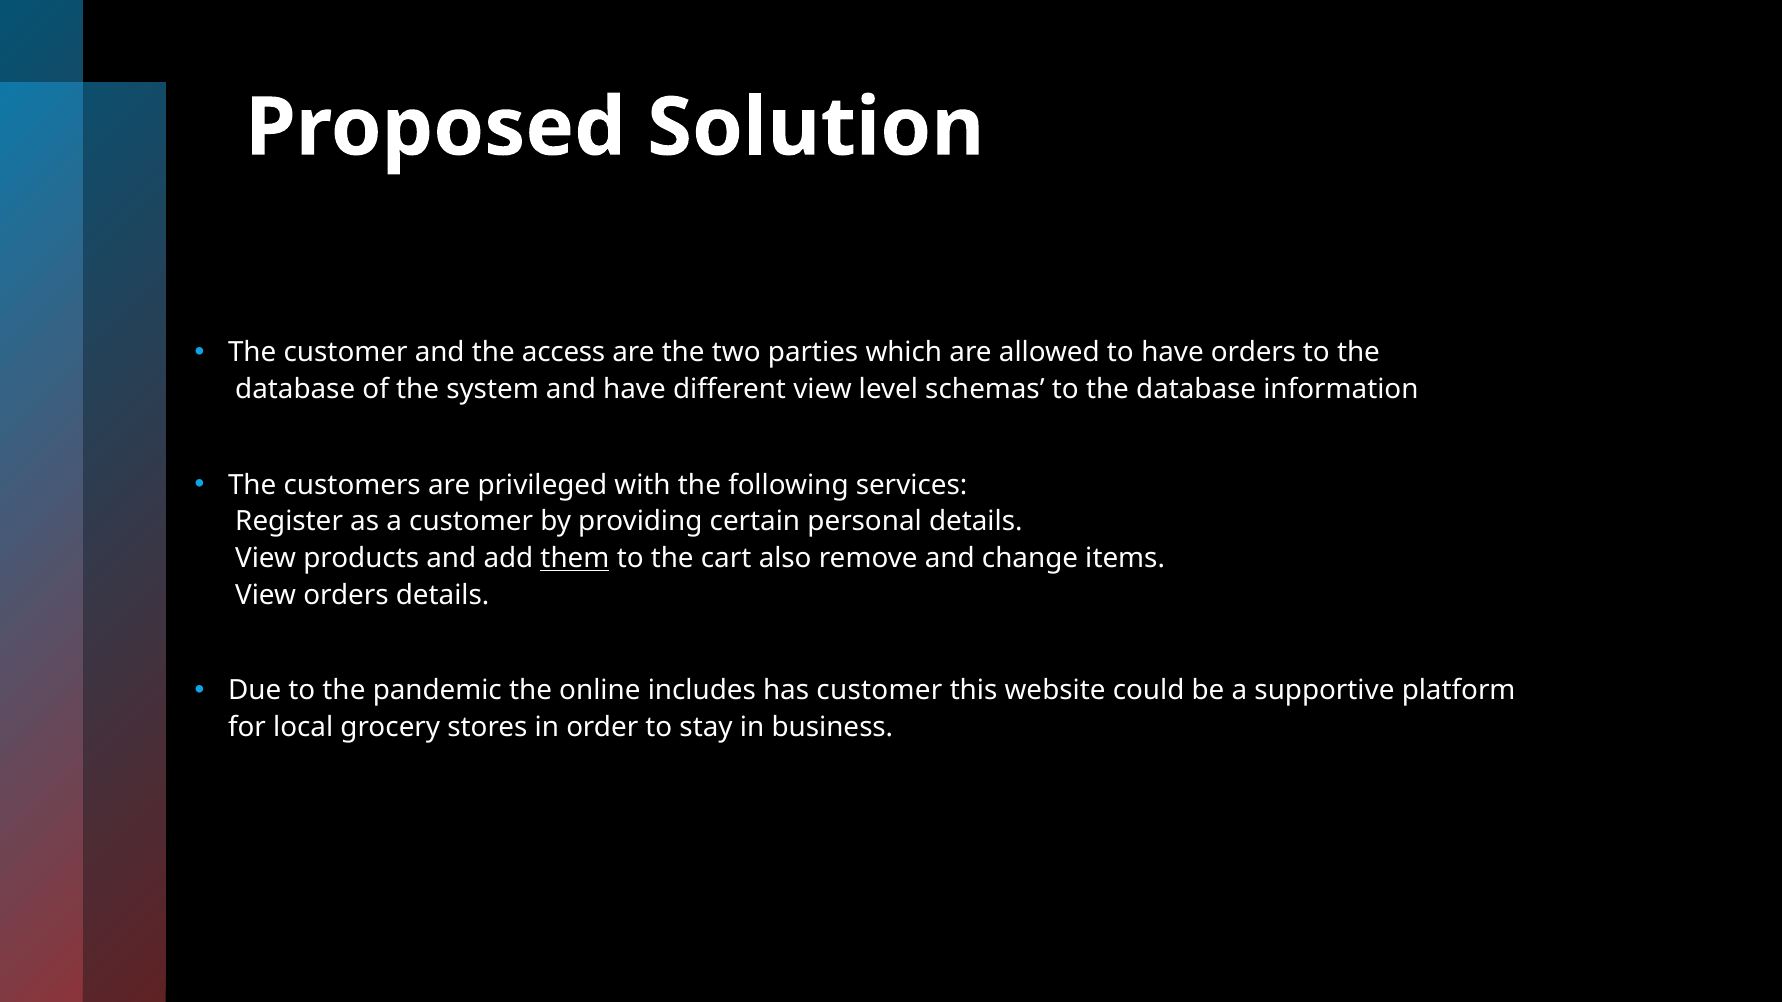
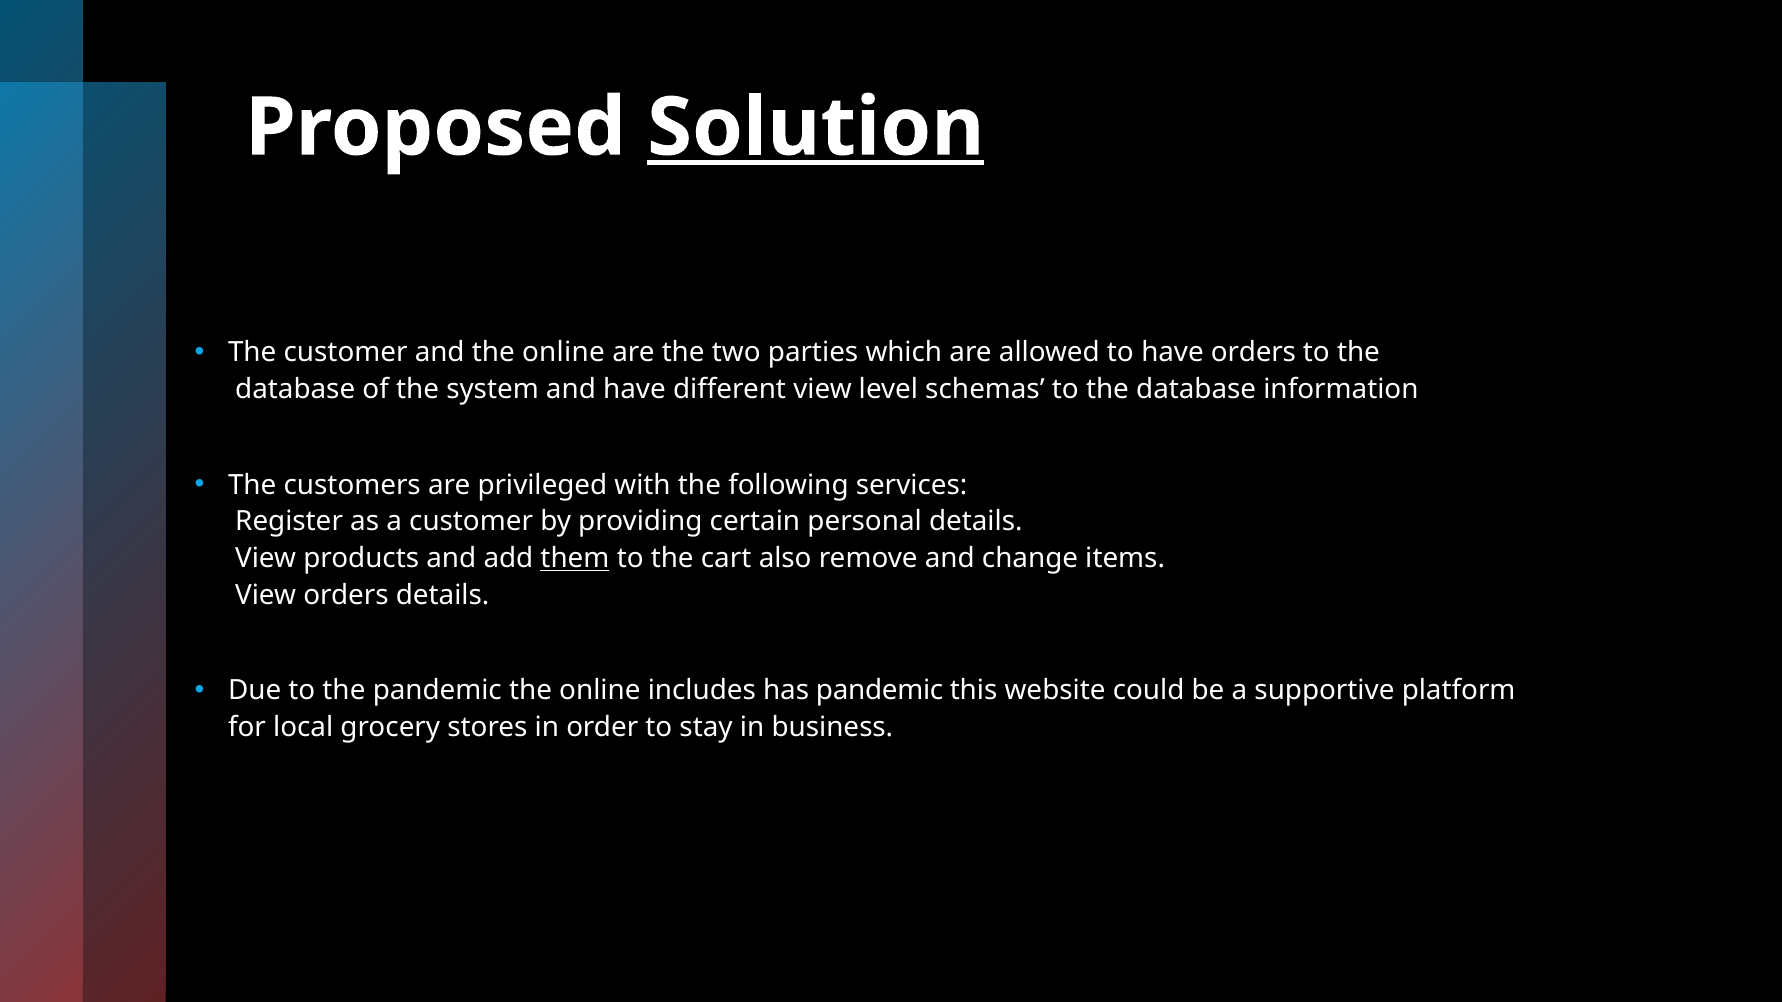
Solution underline: none -> present
and the access: access -> online
has customer: customer -> pandemic
